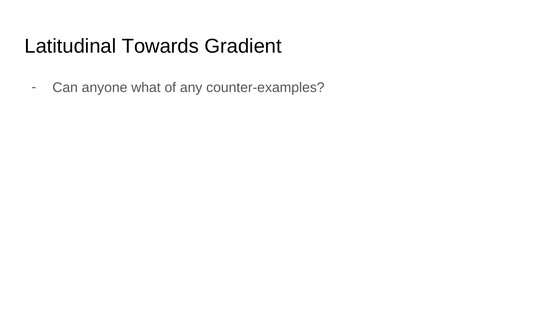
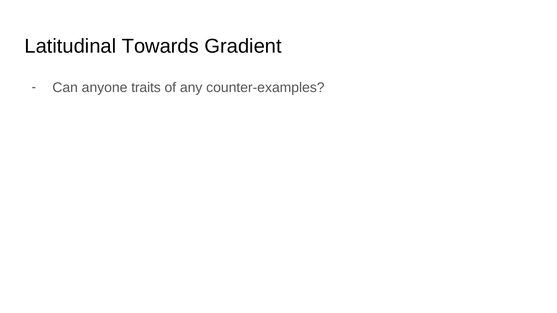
what: what -> traits
